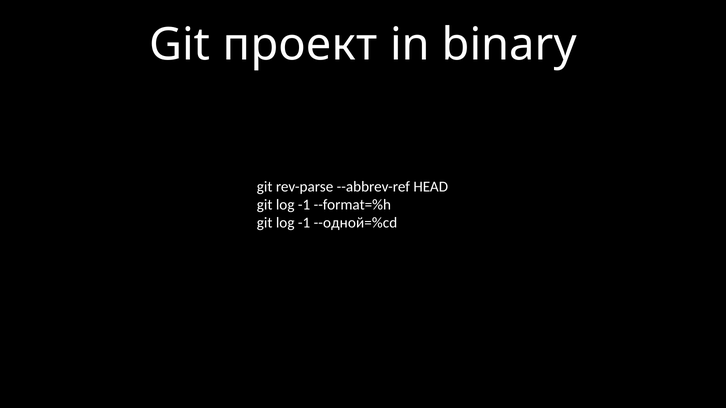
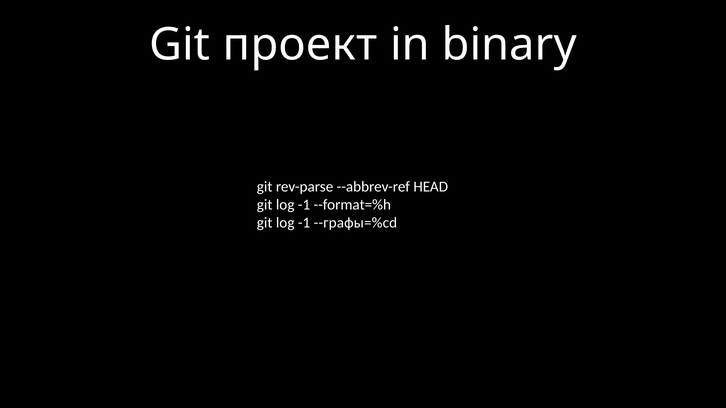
--одной=%cd: --одной=%cd -> --графы=%cd
